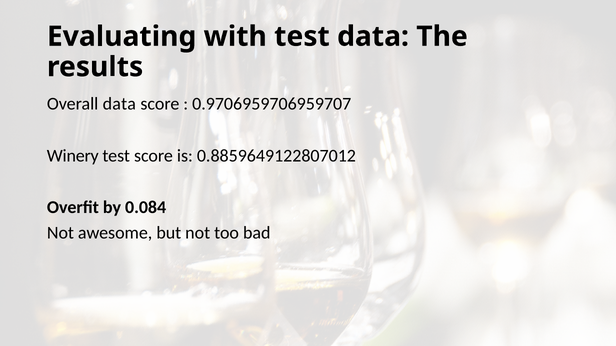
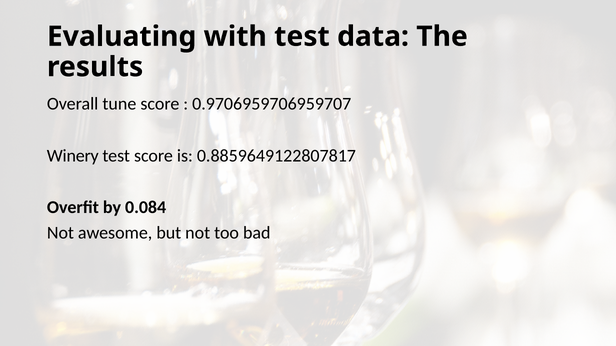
Overall data: data -> tune
0.8859649122807012: 0.8859649122807012 -> 0.8859649122807817
